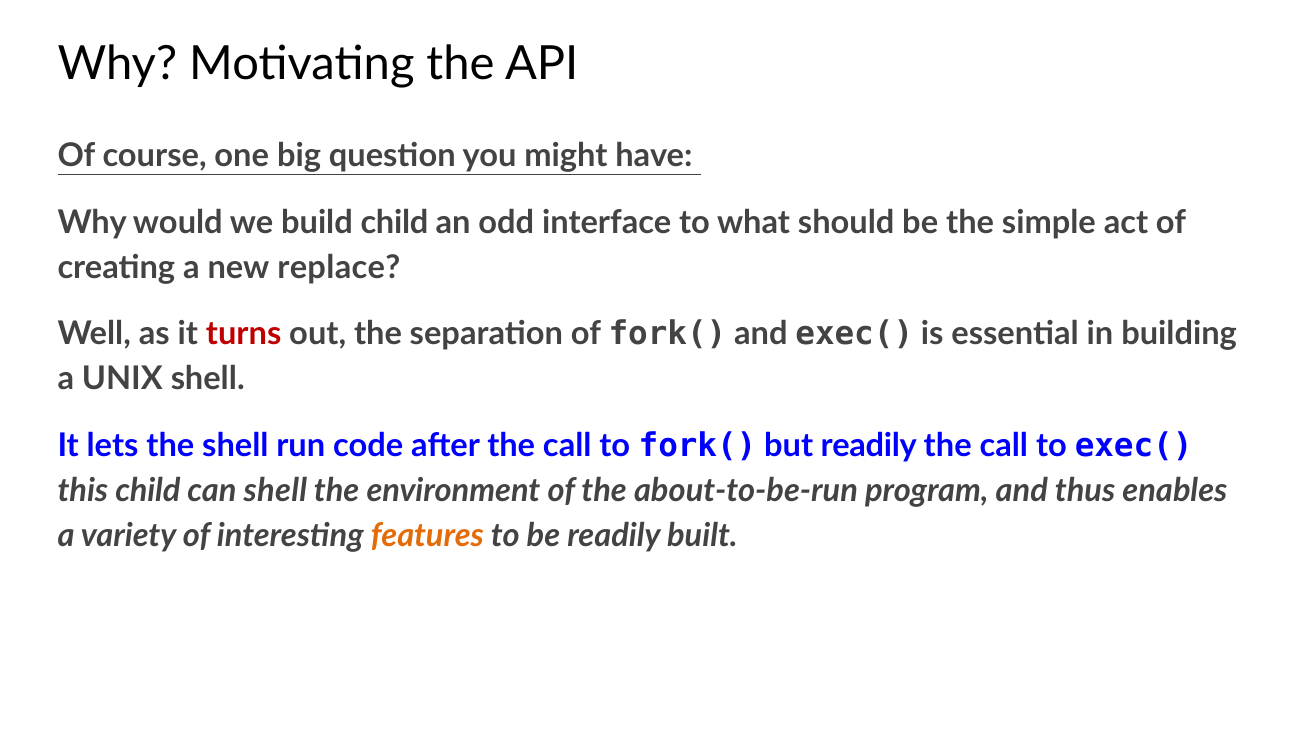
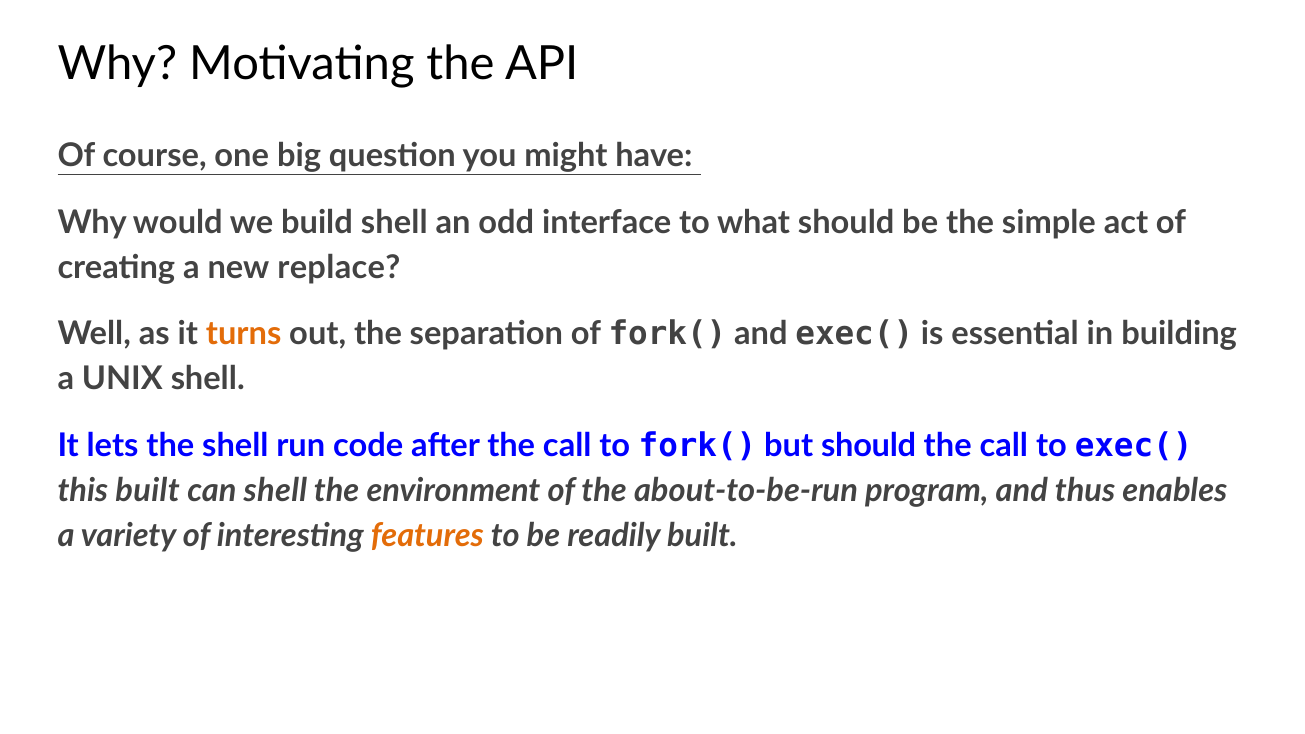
build child: child -> shell
turns colour: red -> orange
but readily: readily -> should
this child: child -> built
